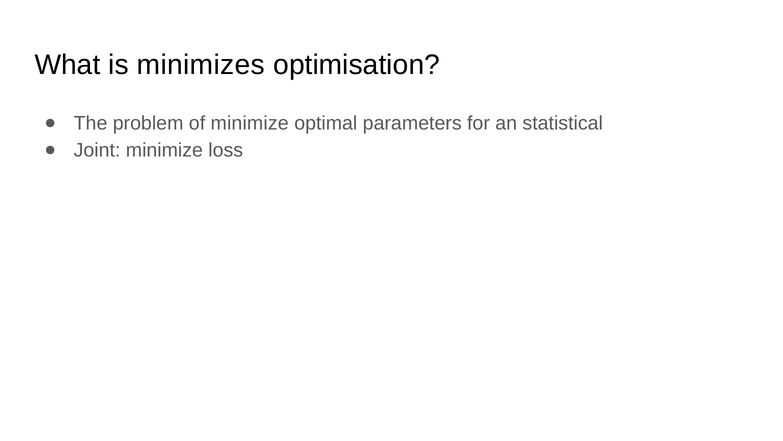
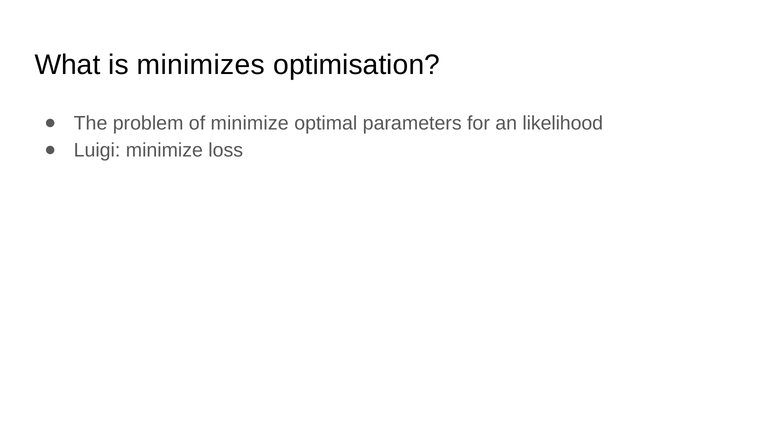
statistical: statistical -> likelihood
Joint: Joint -> Luigi
